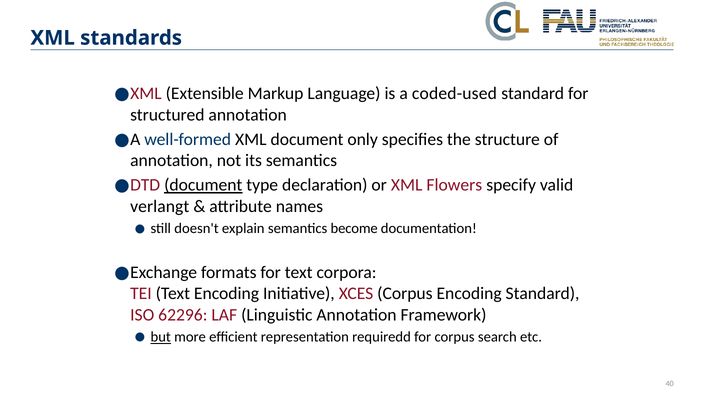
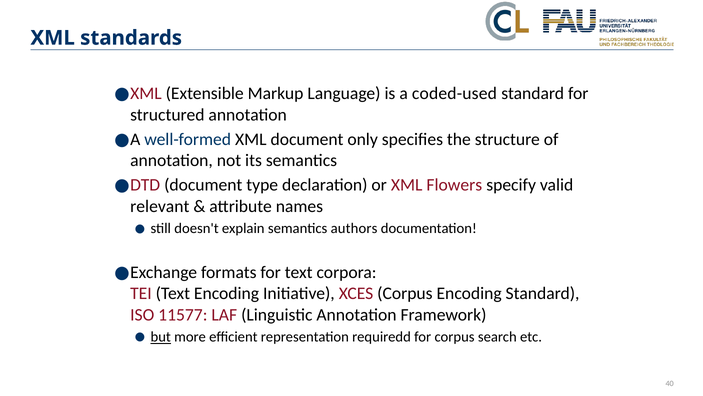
document at (203, 185) underline: present -> none
verlangt: verlangt -> relevant
become: become -> authors
62296: 62296 -> 11577
